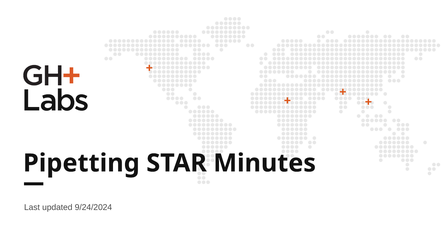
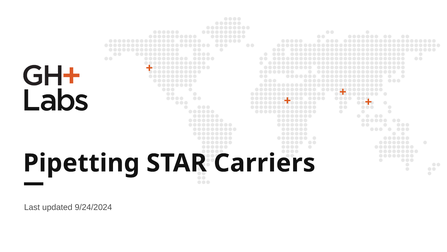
Minutes: Minutes -> Carriers
